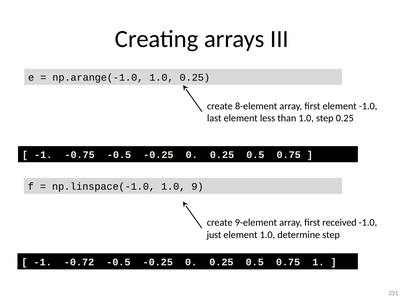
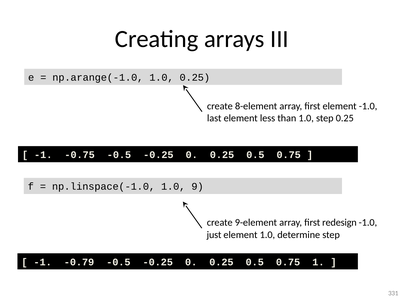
received: received -> redesign
-0.72: -0.72 -> -0.79
